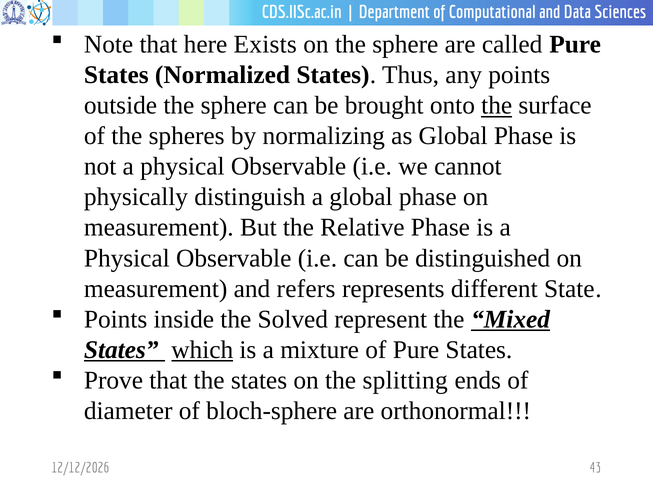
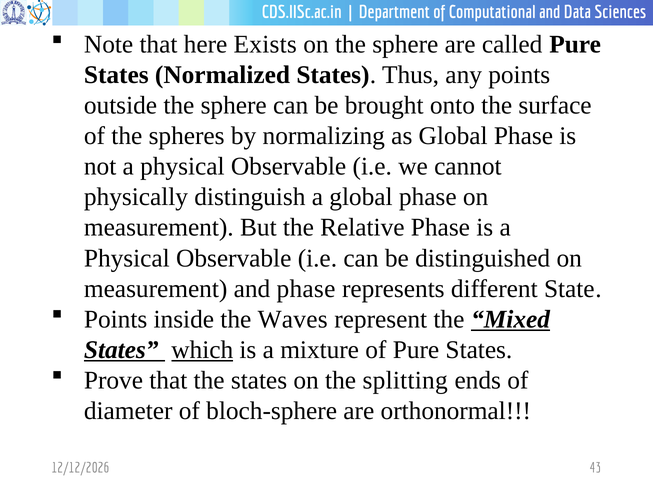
the at (497, 106) underline: present -> none
and refers: refers -> phase
Solved: Solved -> Waves
